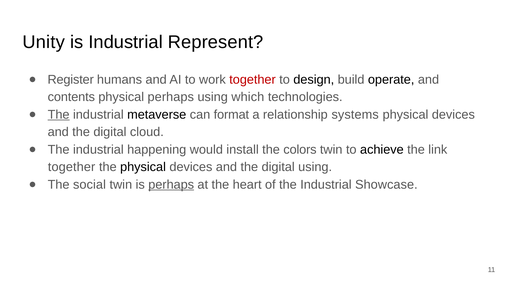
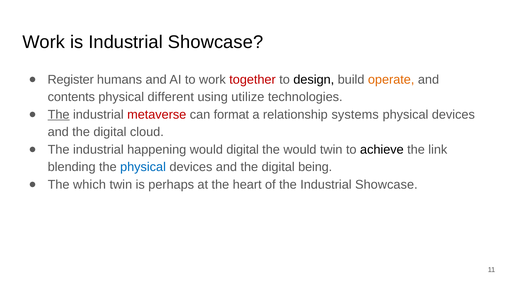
Unity at (44, 42): Unity -> Work
is Industrial Represent: Represent -> Showcase
operate colour: black -> orange
physical perhaps: perhaps -> different
which: which -> utilize
metaverse colour: black -> red
would install: install -> digital
the colors: colors -> would
together at (72, 167): together -> blending
physical at (143, 167) colour: black -> blue
digital using: using -> being
social: social -> which
perhaps at (171, 185) underline: present -> none
